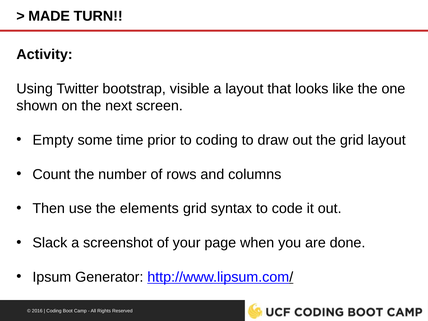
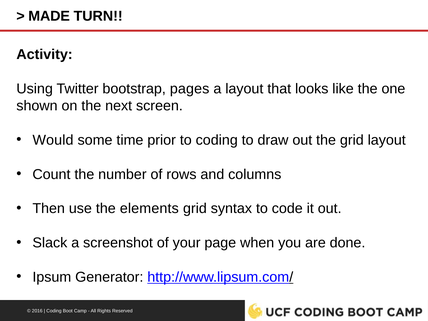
visible: visible -> pages
Empty: Empty -> Would
